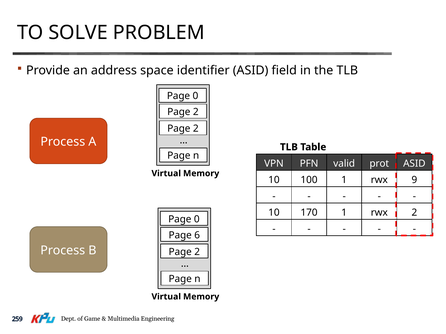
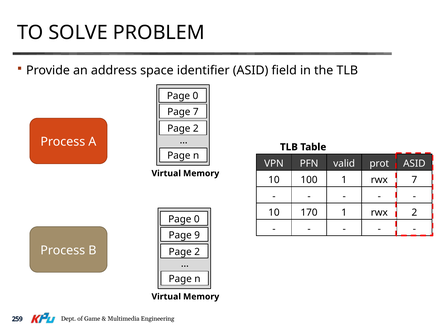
2 at (196, 112): 2 -> 7
rwx 9: 9 -> 7
6: 6 -> 9
